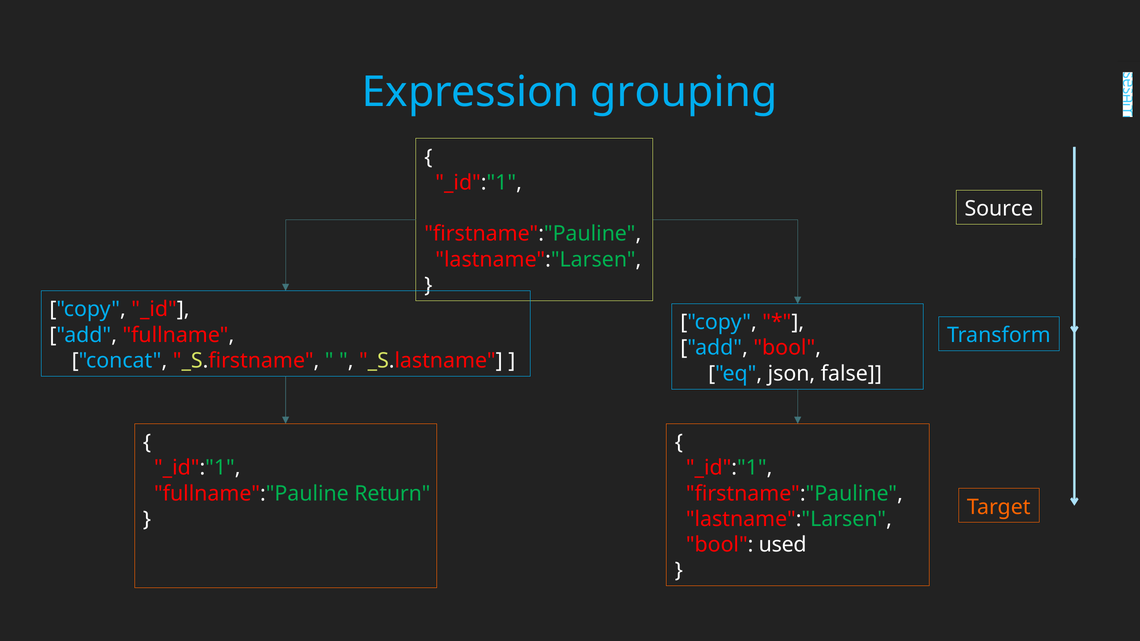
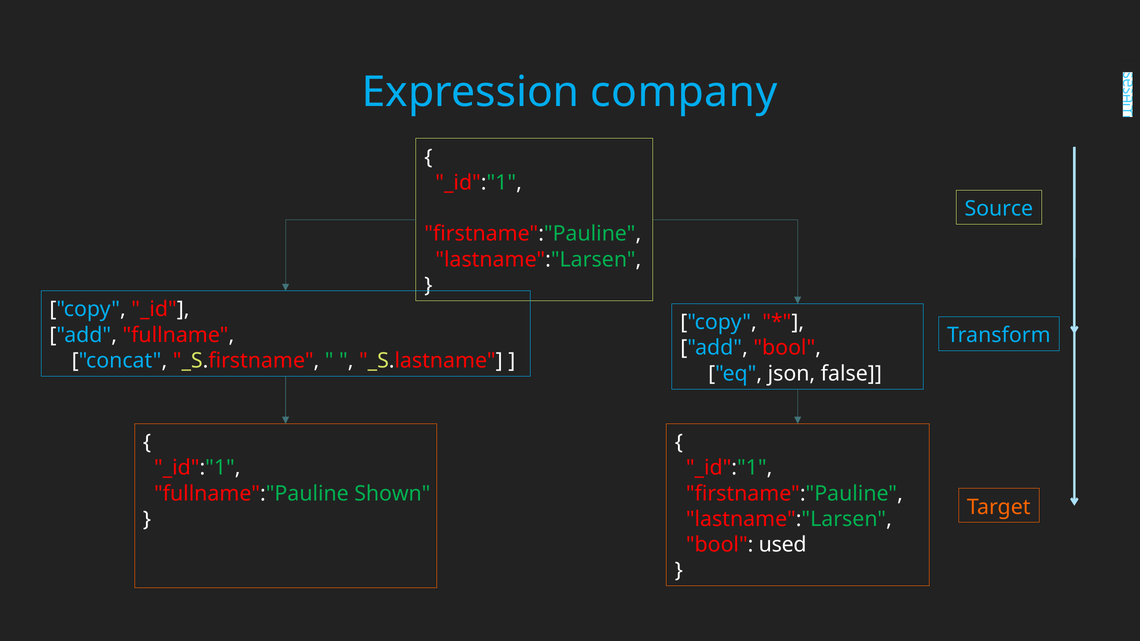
grouping: grouping -> company
Source colour: white -> light blue
Return: Return -> Shown
